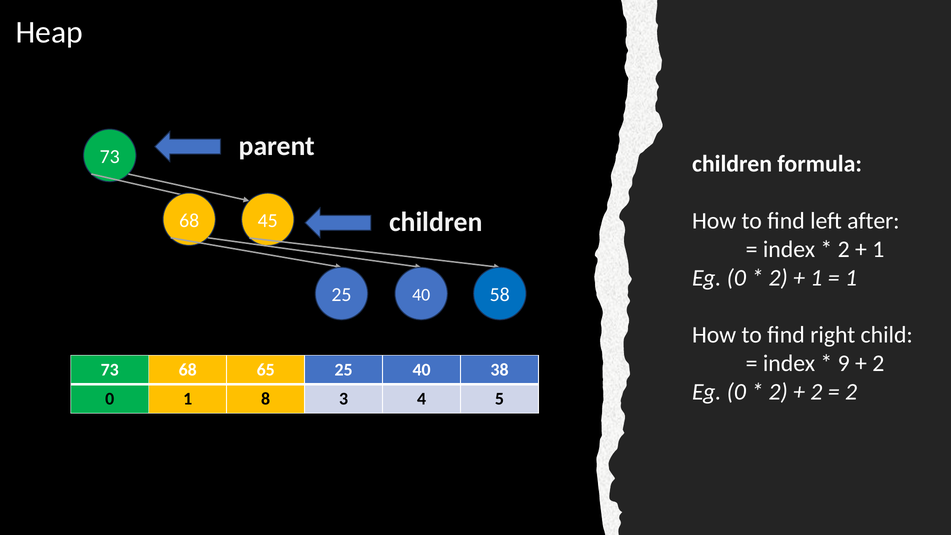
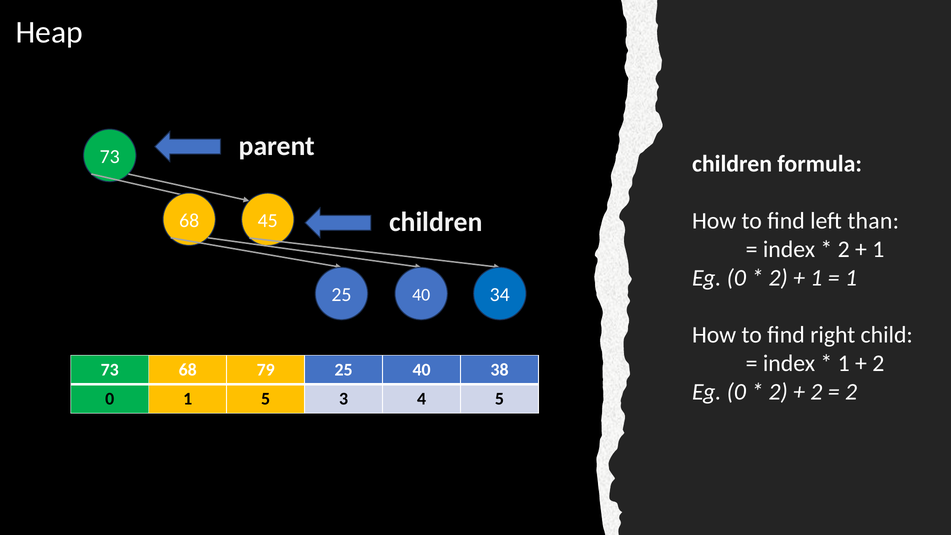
after: after -> than
58: 58 -> 34
9 at (844, 363): 9 -> 1
65: 65 -> 79
1 8: 8 -> 5
